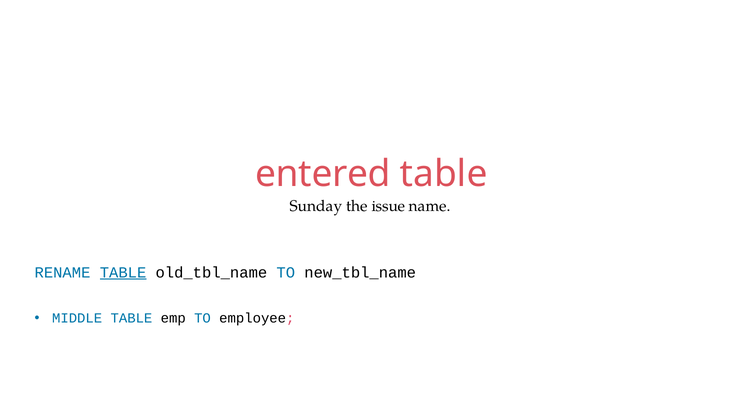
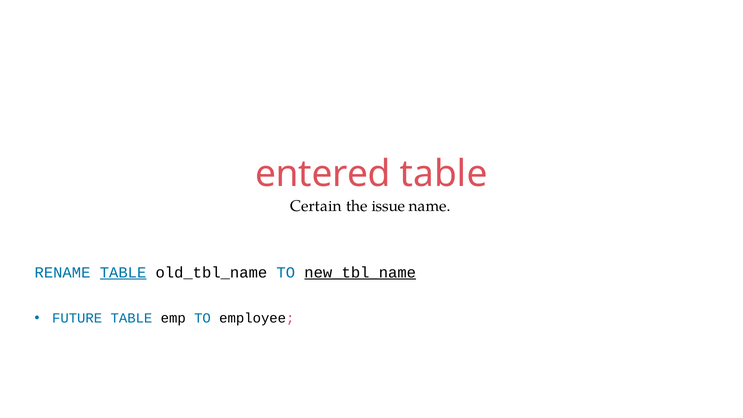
Sunday: Sunday -> Certain
new_tbl_name underline: none -> present
MIDDLE: MIDDLE -> FUTURE
